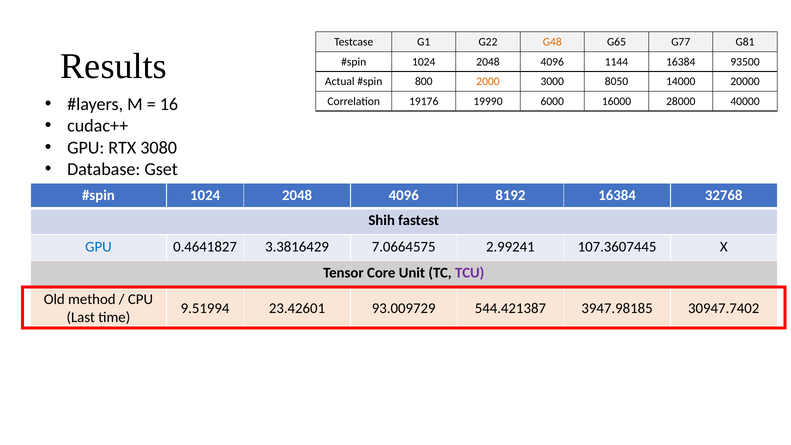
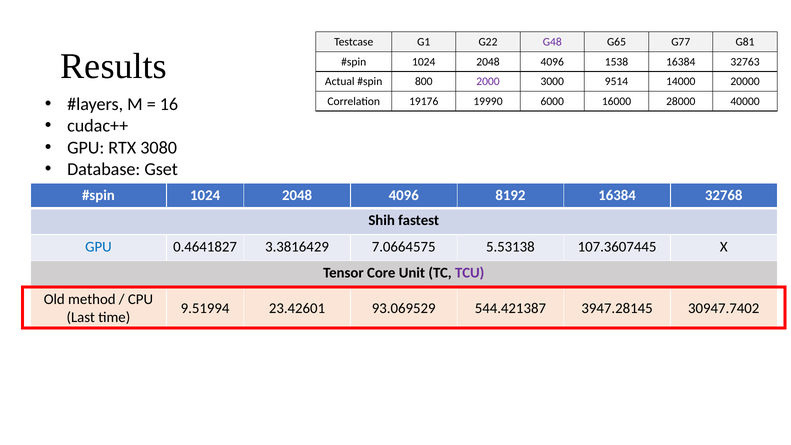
G48 colour: orange -> purple
1144: 1144 -> 1538
93500: 93500 -> 32763
2000 colour: orange -> purple
8050: 8050 -> 9514
2.99241: 2.99241 -> 5.53138
93.009729: 93.009729 -> 93.069529
3947.98185: 3947.98185 -> 3947.28145
